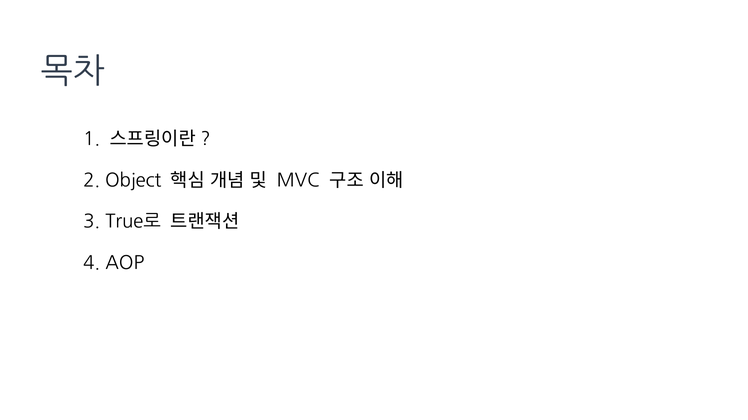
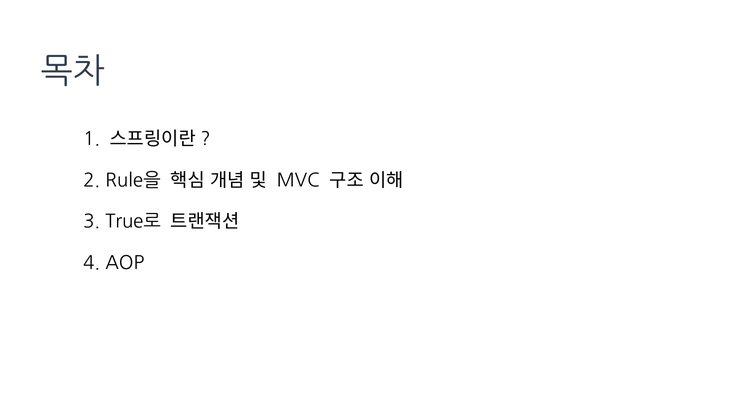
Object: Object -> Rule을
